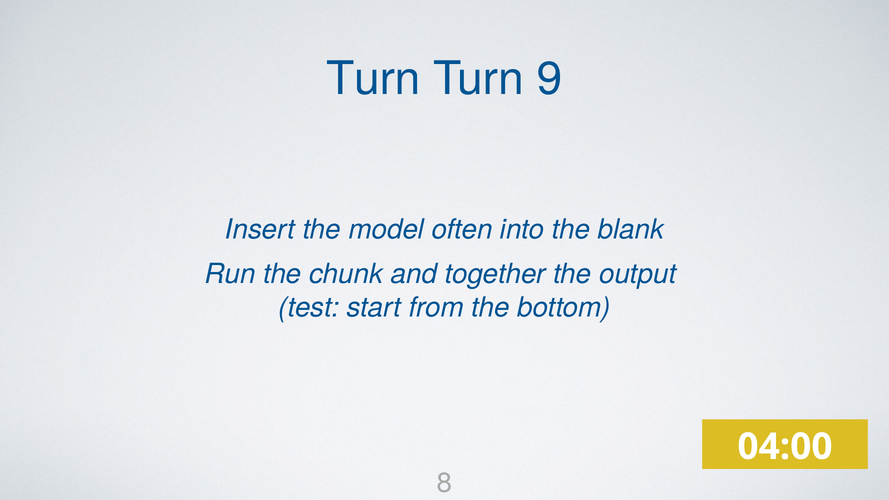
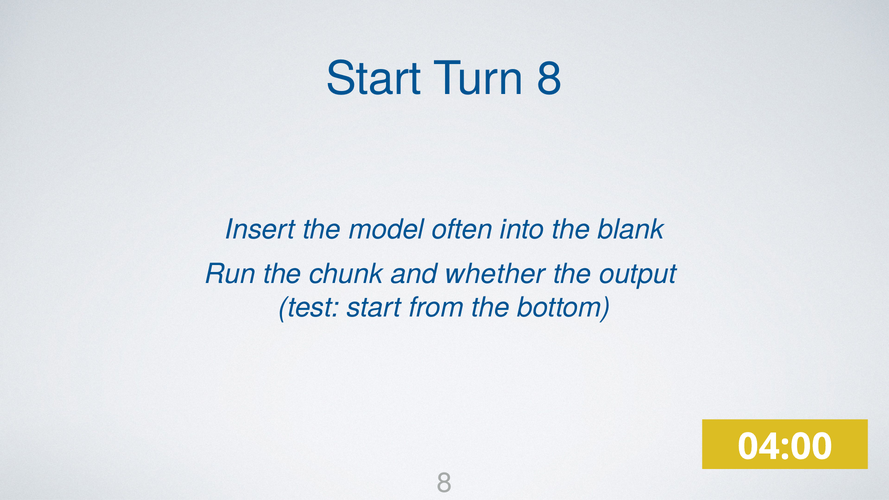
Turn at (373, 79): Turn -> Start
Turn 9: 9 -> 8
together: together -> whether
